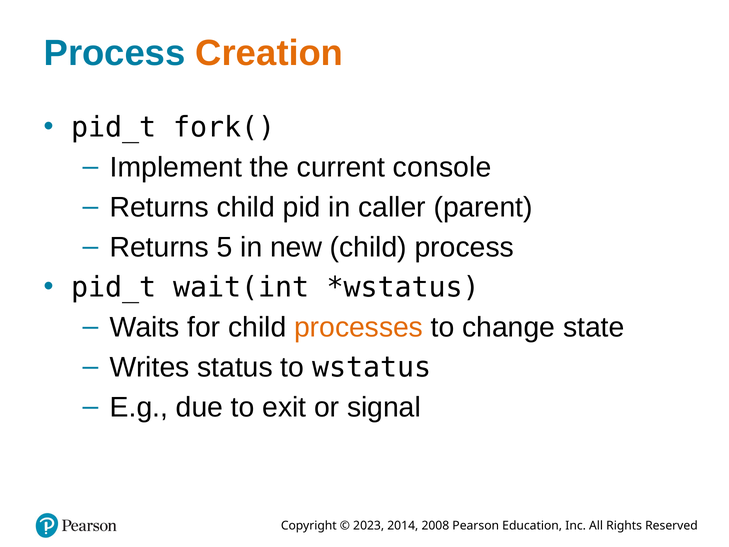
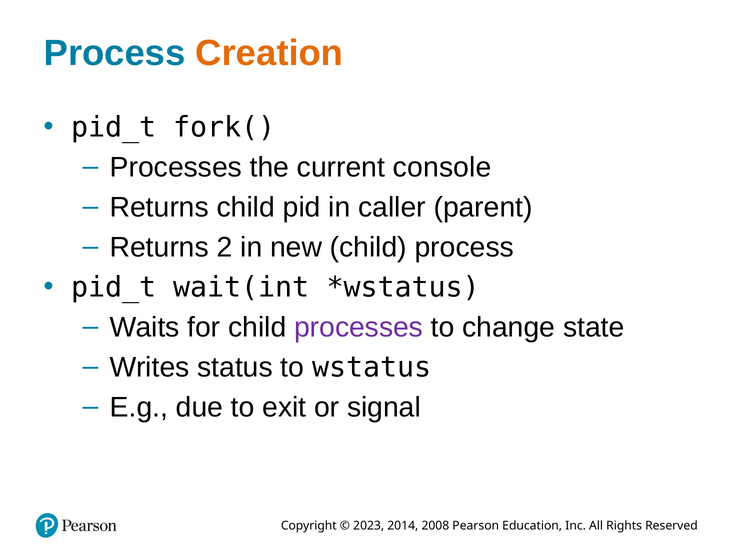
Implement at (176, 167): Implement -> Processes
5: 5 -> 2
processes at (359, 327) colour: orange -> purple
